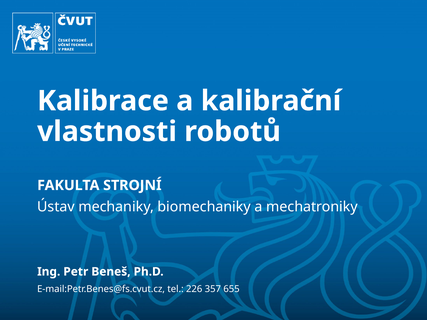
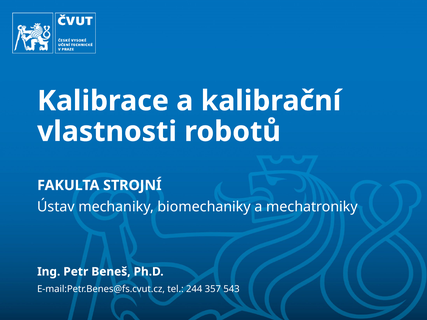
226: 226 -> 244
655: 655 -> 543
